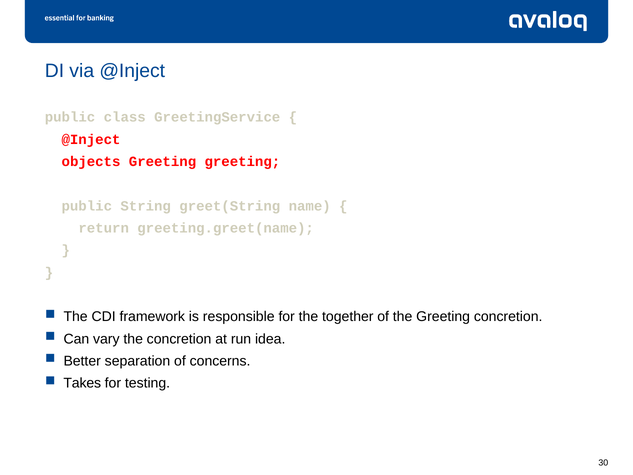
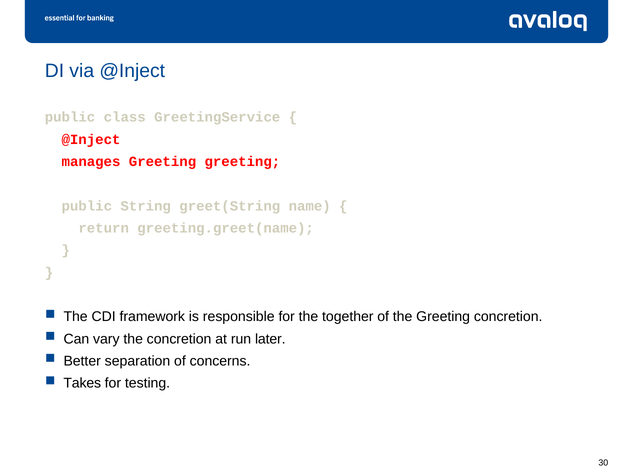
objects: objects -> manages
idea: idea -> later
